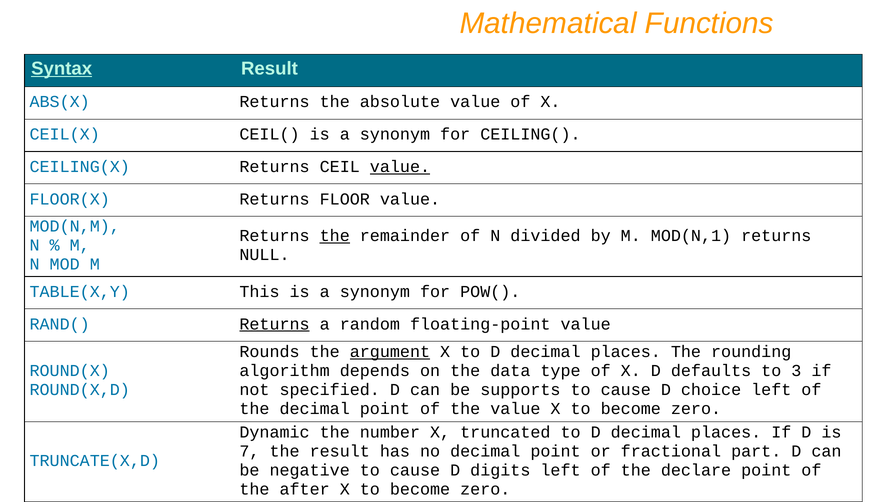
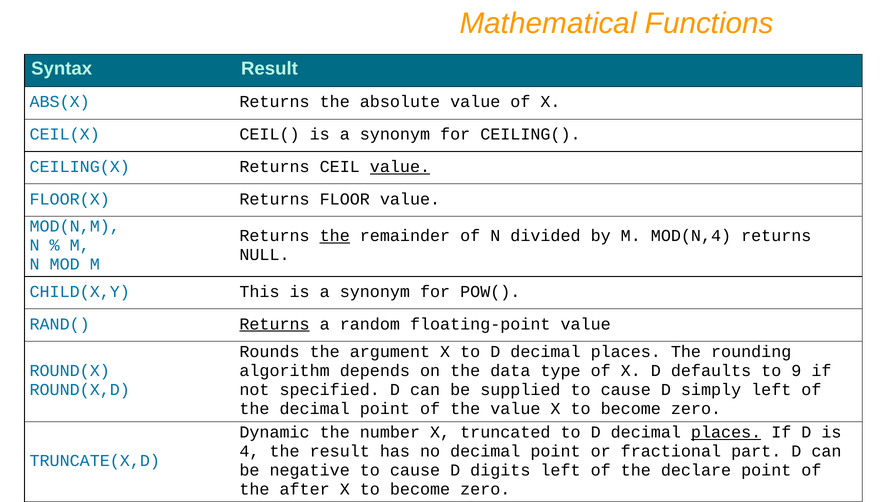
Syntax underline: present -> none
MOD(N,1: MOD(N,1 -> MOD(N,4
TABLE(X,Y: TABLE(X,Y -> CHILD(X,Y
argument underline: present -> none
3: 3 -> 9
supports: supports -> supplied
choice: choice -> simply
places at (726, 432) underline: none -> present
7: 7 -> 4
